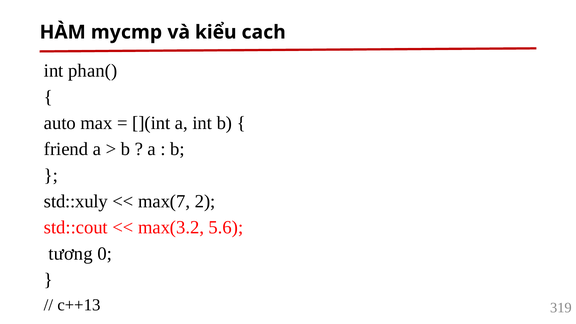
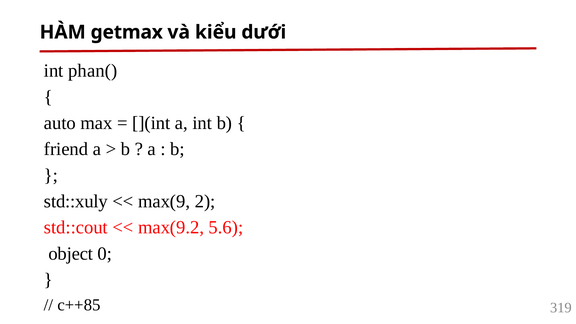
mycmp: mycmp -> getmax
cach: cach -> dưới
max(7: max(7 -> max(9
max(3.2: max(3.2 -> max(9.2
tương: tương -> object
c++13: c++13 -> c++85
